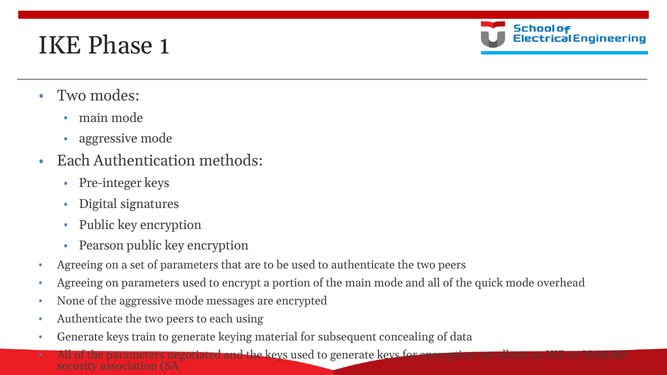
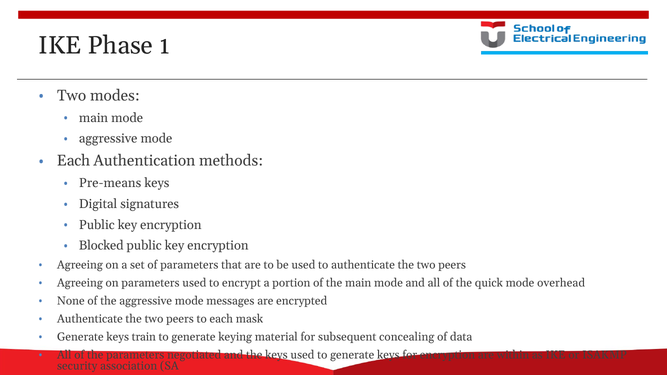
Pre-integer: Pre-integer -> Pre-means
Pearson: Pearson -> Blocked
using: using -> mask
allows: allows -> within
